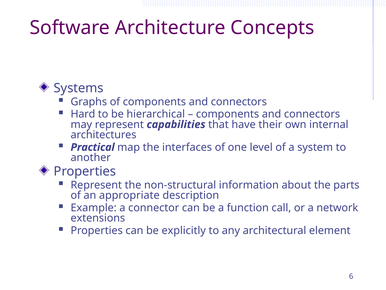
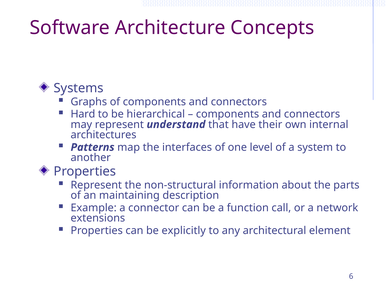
capabilities: capabilities -> understand
Practical: Practical -> Patterns
appropriate: appropriate -> maintaining
